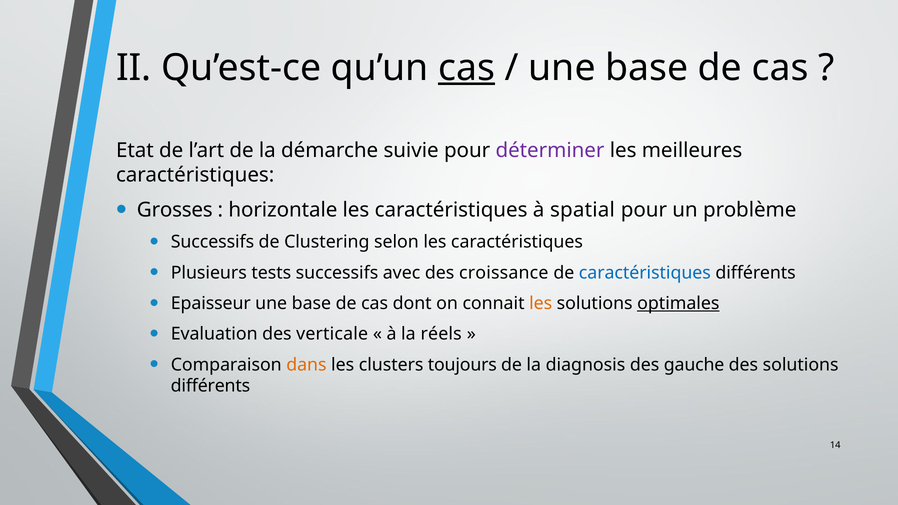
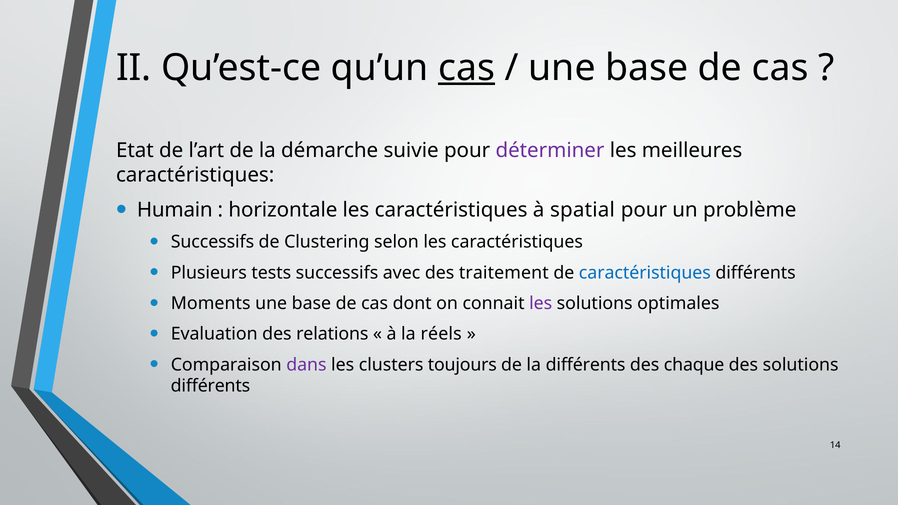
Grosses: Grosses -> Humain
croissance: croissance -> traitement
Epaisseur: Epaisseur -> Moments
les at (541, 304) colour: orange -> purple
optimales underline: present -> none
verticale: verticale -> relations
dans colour: orange -> purple
la diagnosis: diagnosis -> différents
gauche: gauche -> chaque
